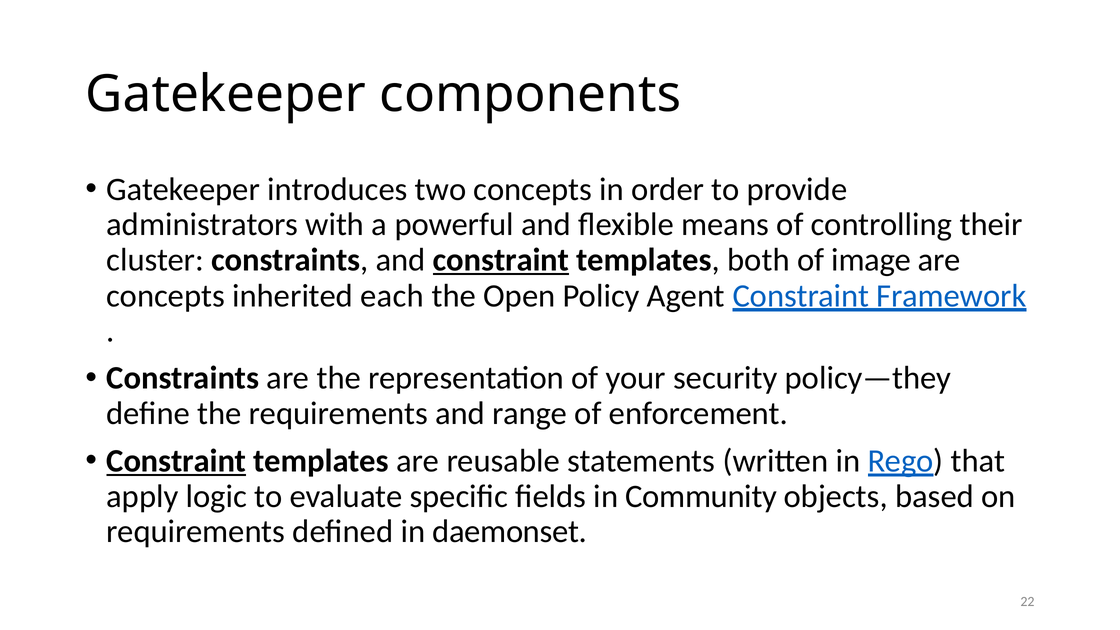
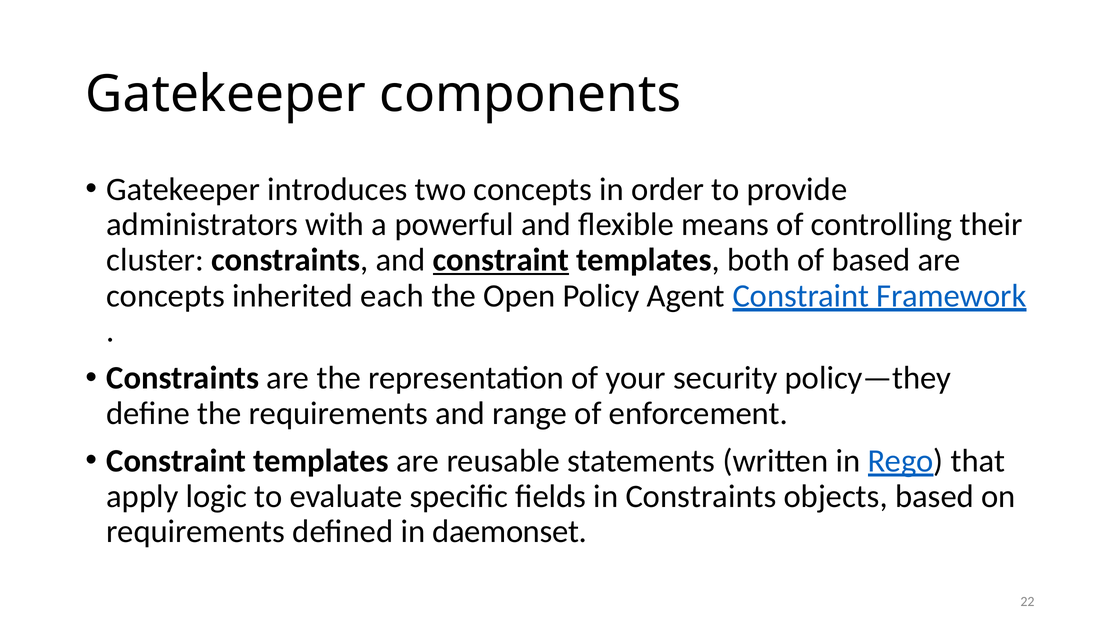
of image: image -> based
Constraint at (176, 461) underline: present -> none
in Community: Community -> Constraints
